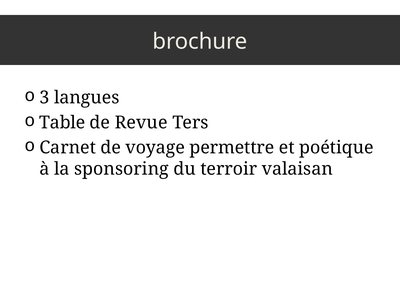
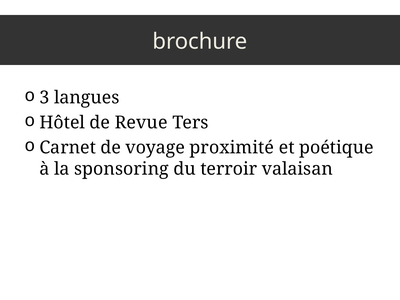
Table: Table -> Hôtel
permettre: permettre -> proximité
